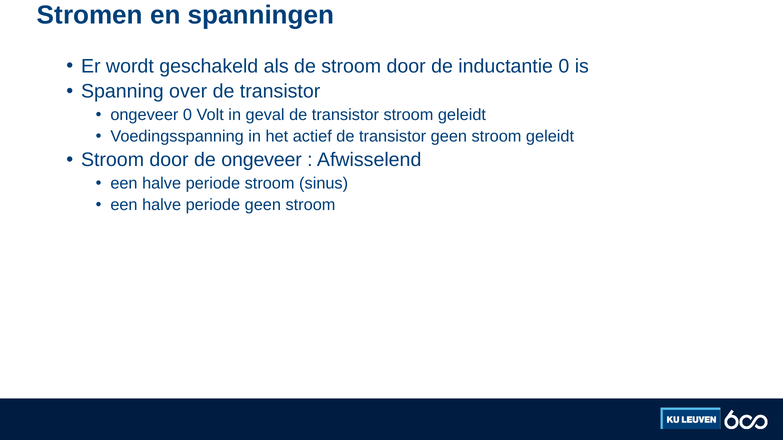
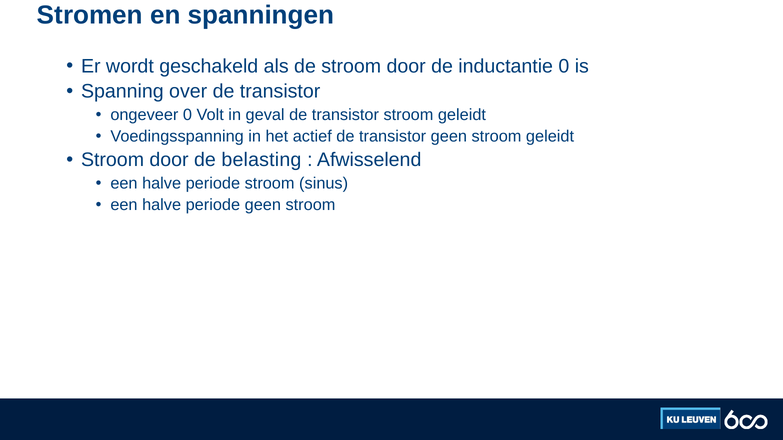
de ongeveer: ongeveer -> belasting
